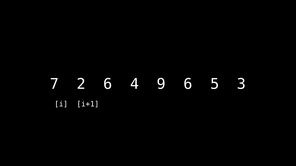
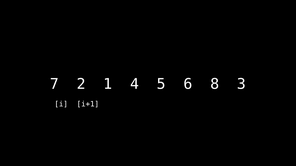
2 6: 6 -> 1
9: 9 -> 5
5: 5 -> 8
